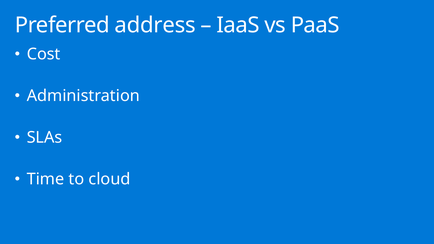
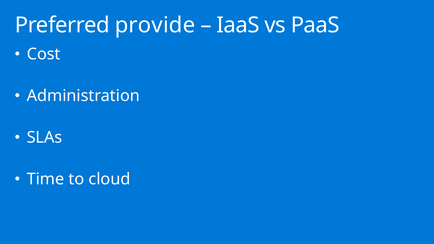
address: address -> provide
